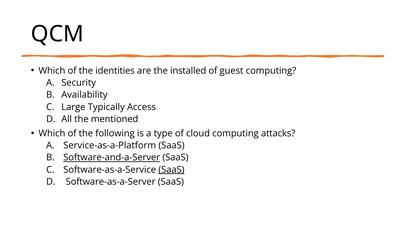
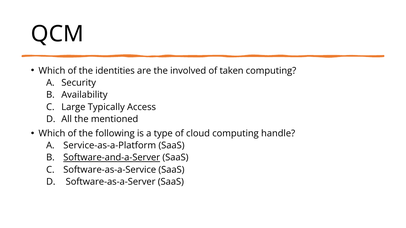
installed: installed -> involved
guest: guest -> taken
attacks: attacks -> handle
SaaS at (171, 170) underline: present -> none
